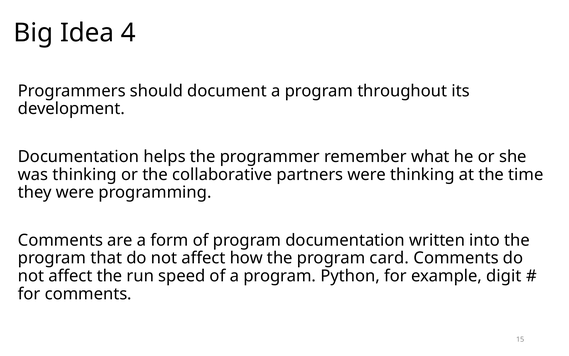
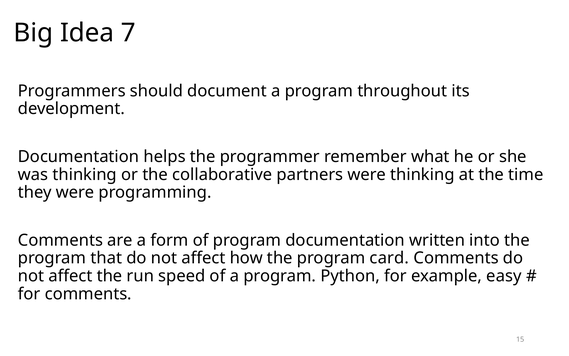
4: 4 -> 7
digit: digit -> easy
